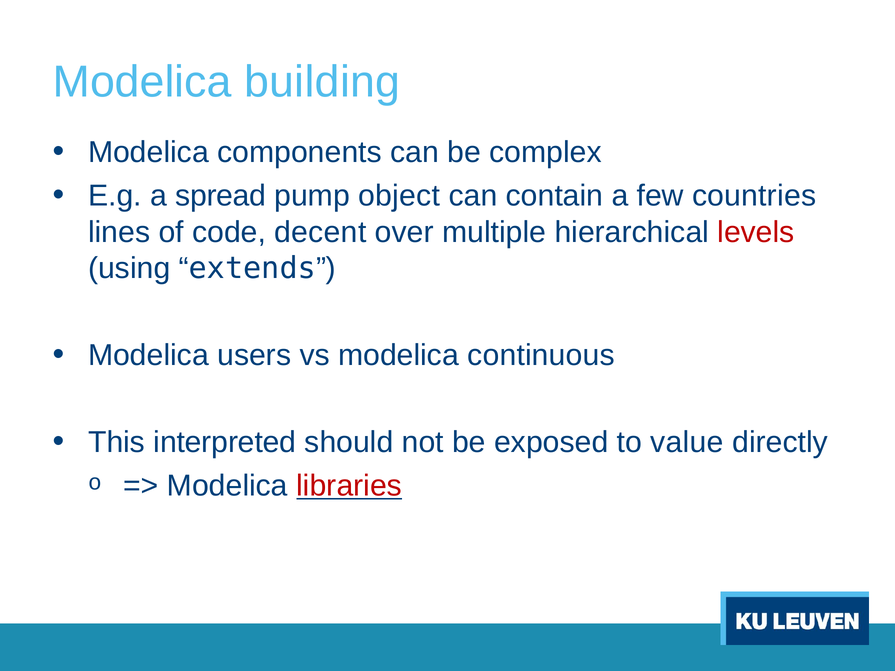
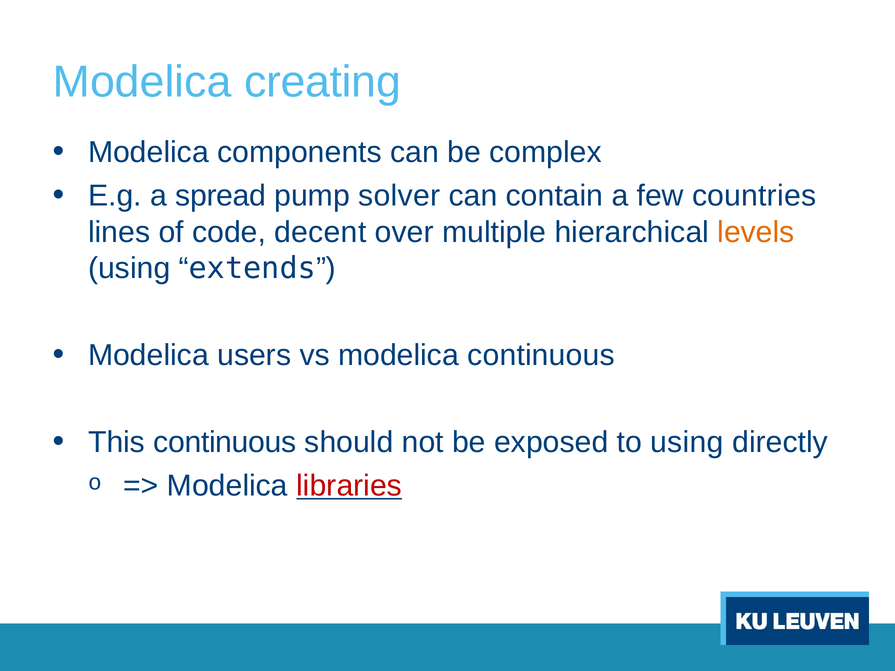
building: building -> creating
object: object -> solver
levels colour: red -> orange
This interpreted: interpreted -> continuous
to value: value -> using
